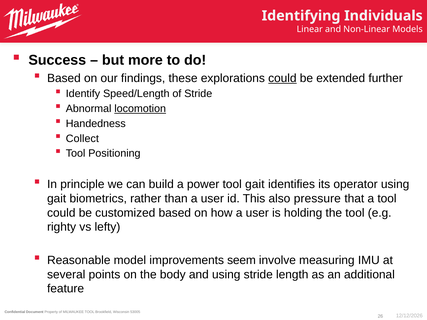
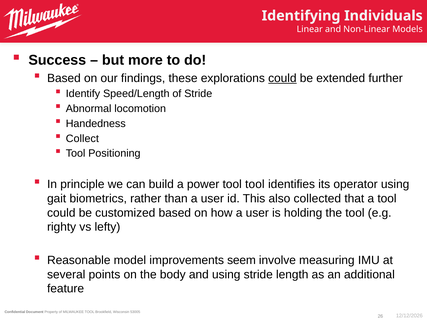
locomotion underline: present -> none
tool gait: gait -> tool
pressure: pressure -> collected
